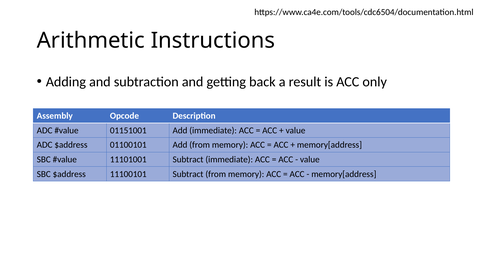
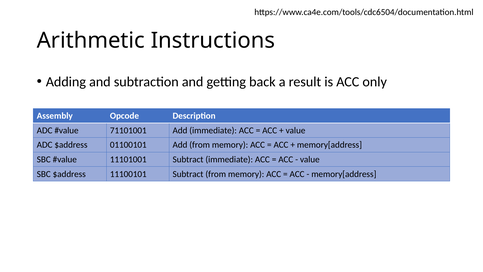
01151001: 01151001 -> 71101001
